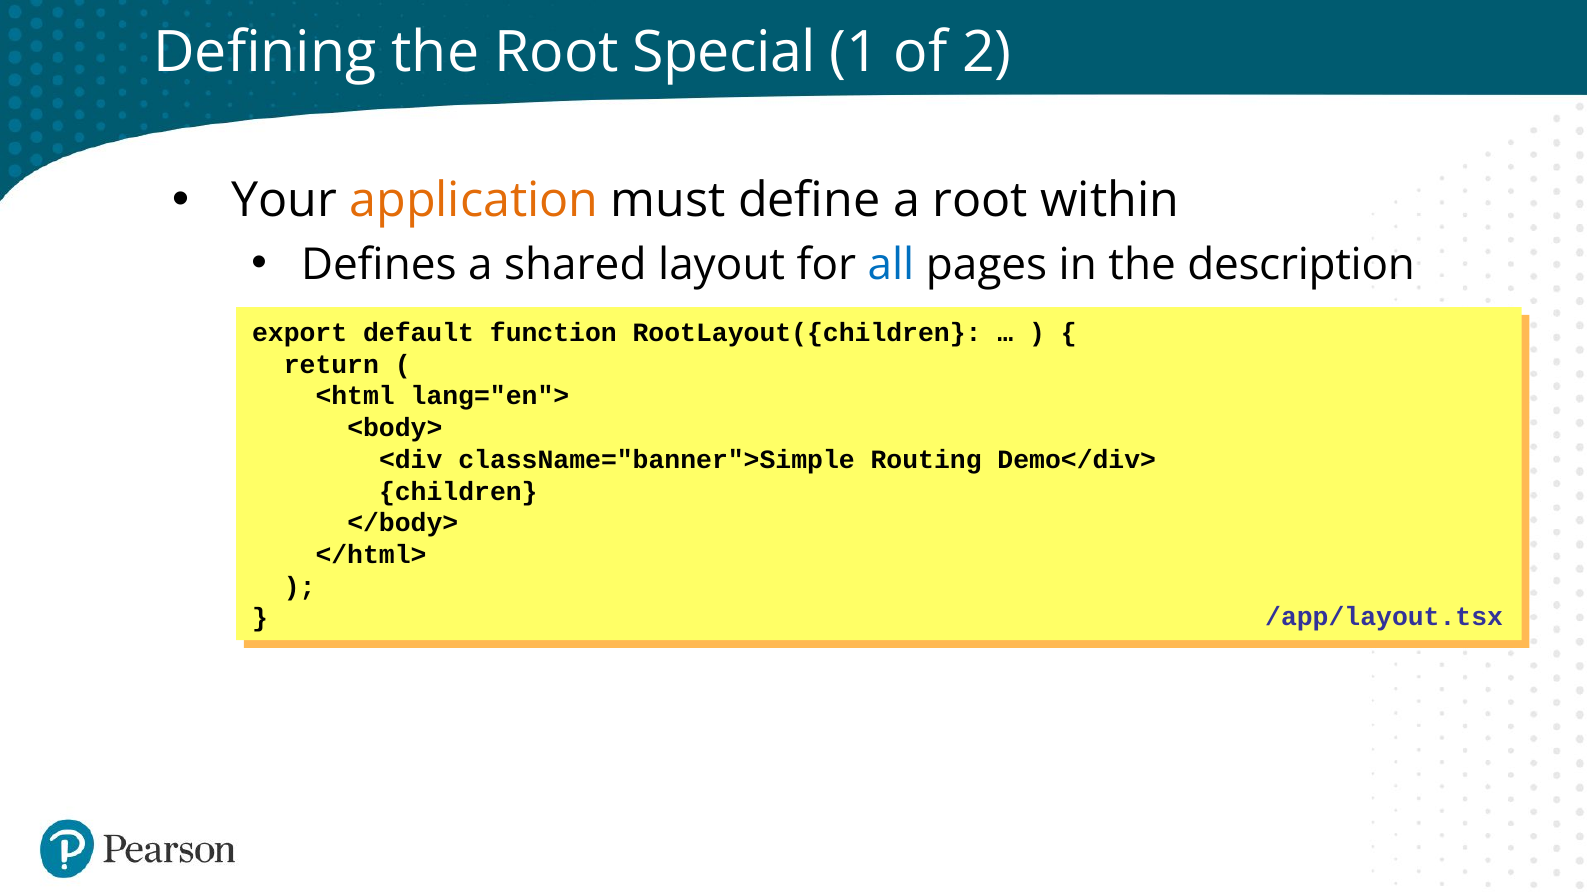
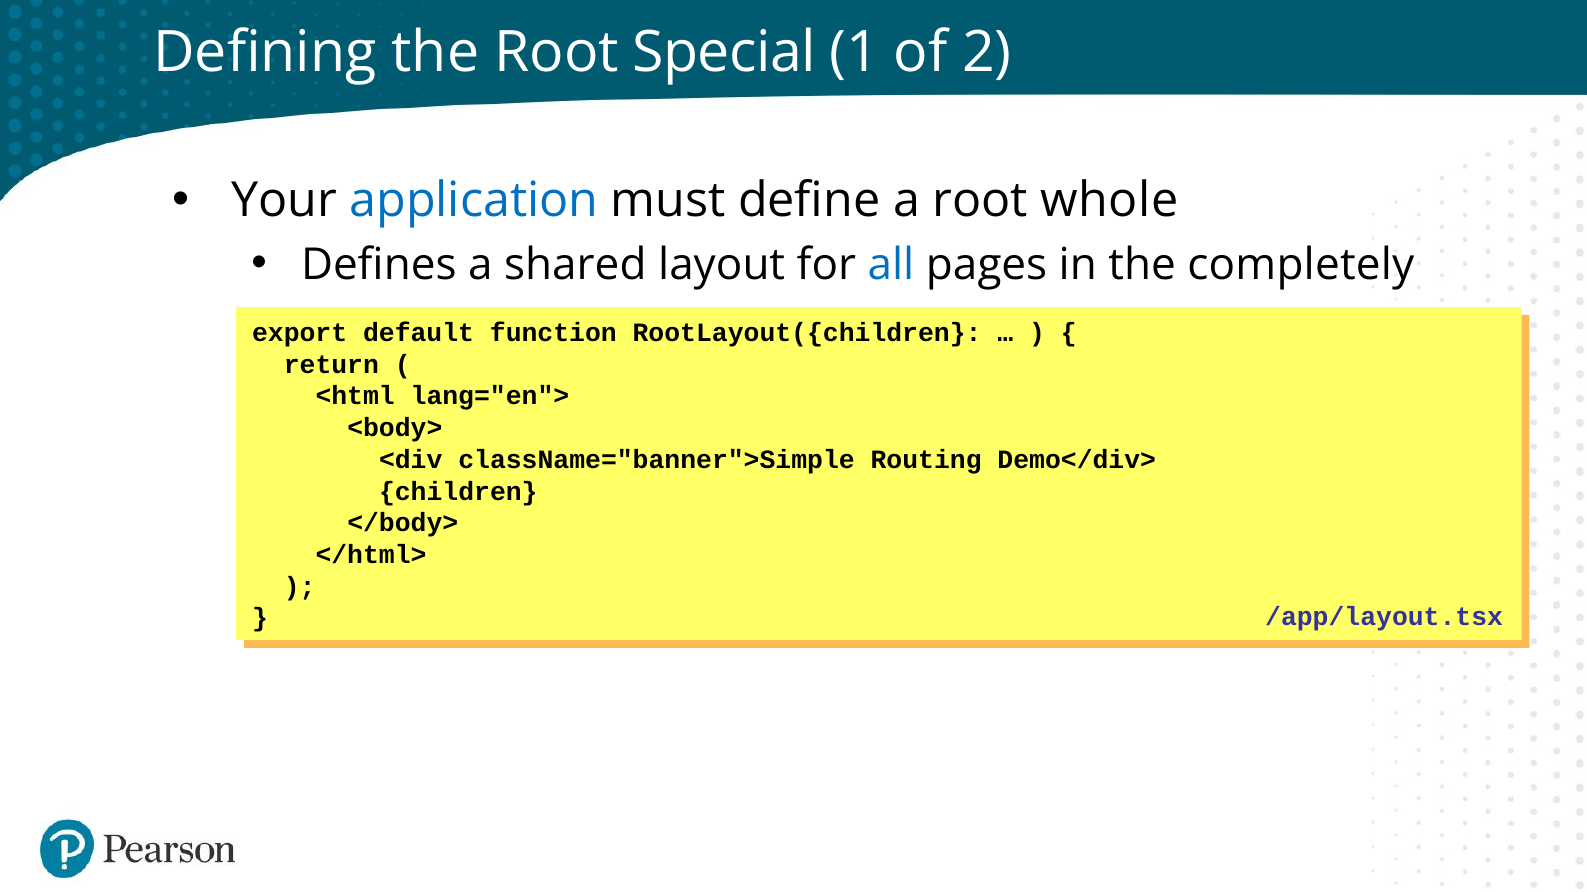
application colour: orange -> blue
within: within -> whole
description: description -> completely
